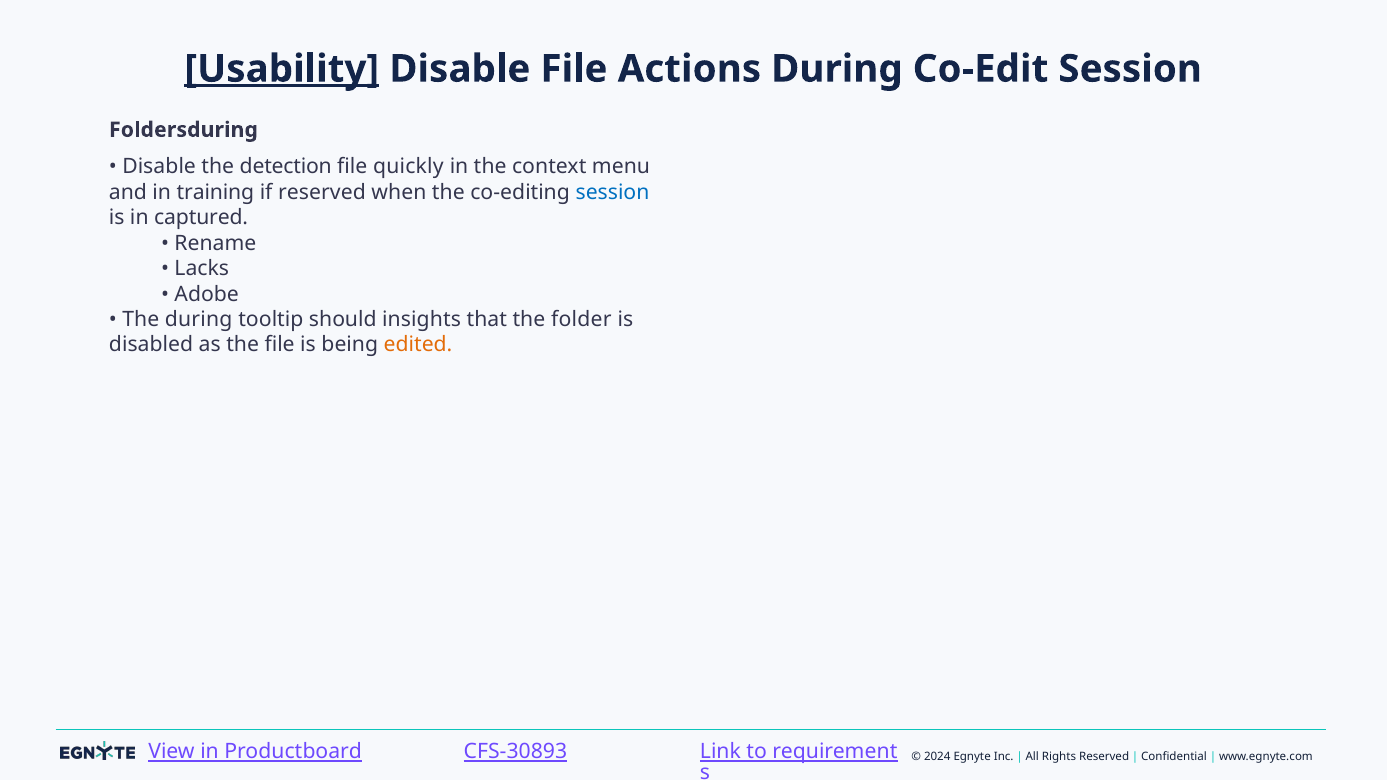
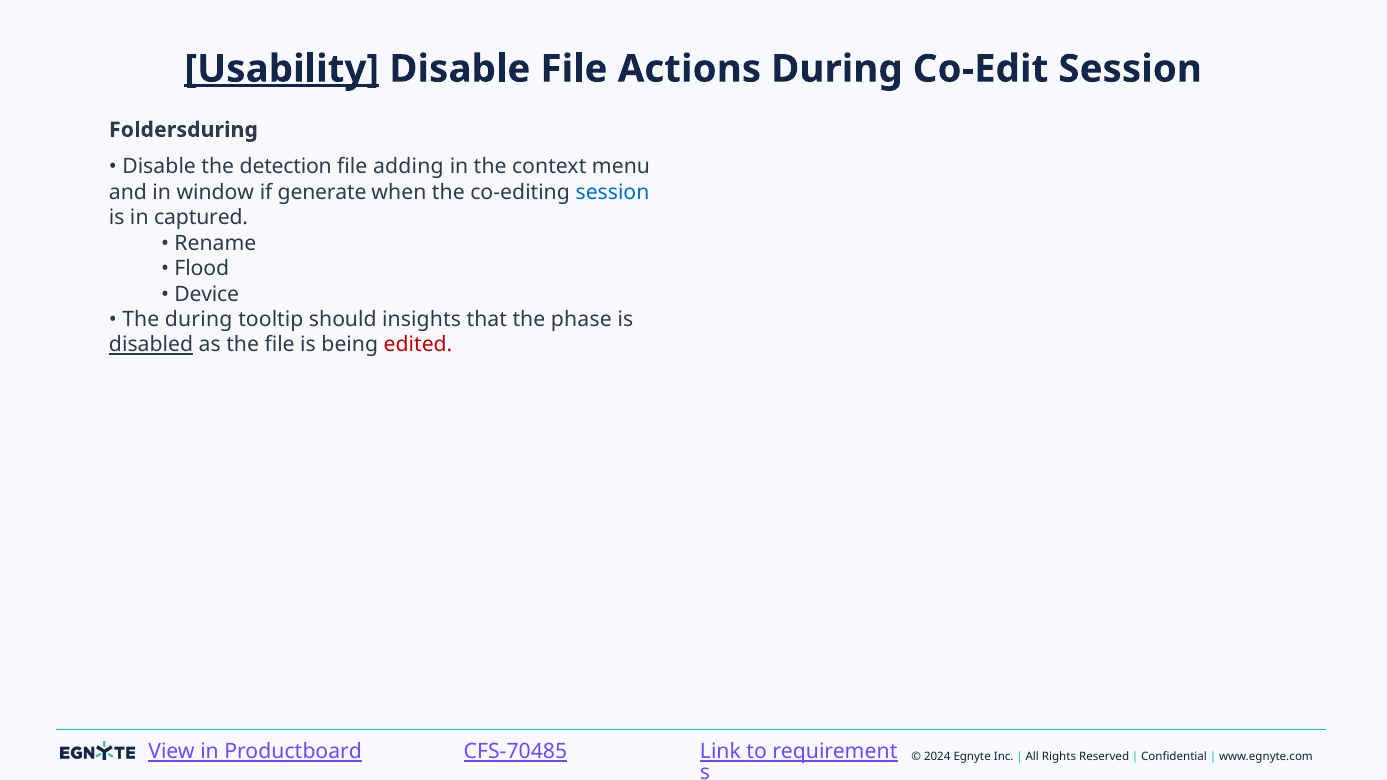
quickly: quickly -> adding
training: training -> window
if reserved: reserved -> generate
Lacks: Lacks -> Flood
Adobe: Adobe -> Device
folder: folder -> phase
disabled underline: none -> present
edited colour: orange -> red
CFS-30893: CFS-30893 -> CFS-70485
